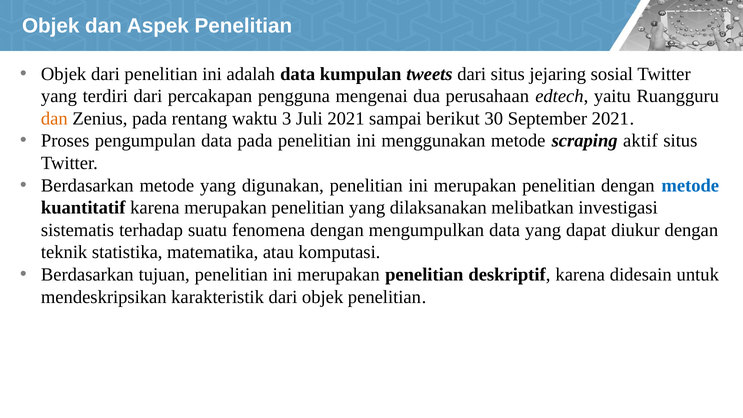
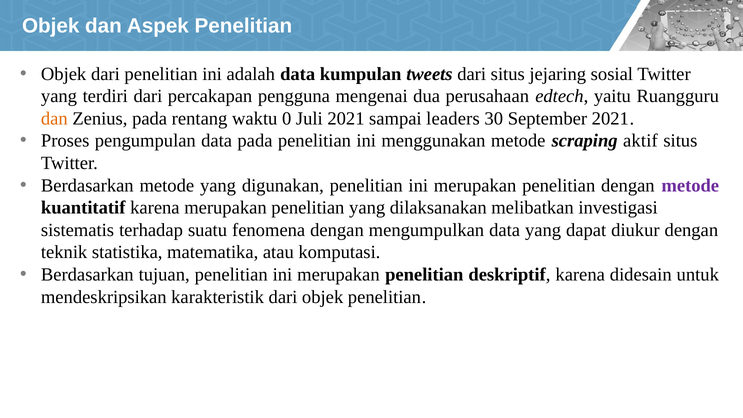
3: 3 -> 0
berikut: berikut -> leaders
metode at (690, 185) colour: blue -> purple
